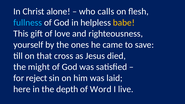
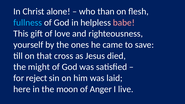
calls: calls -> than
babe colour: yellow -> pink
depth: depth -> moon
Word: Word -> Anger
